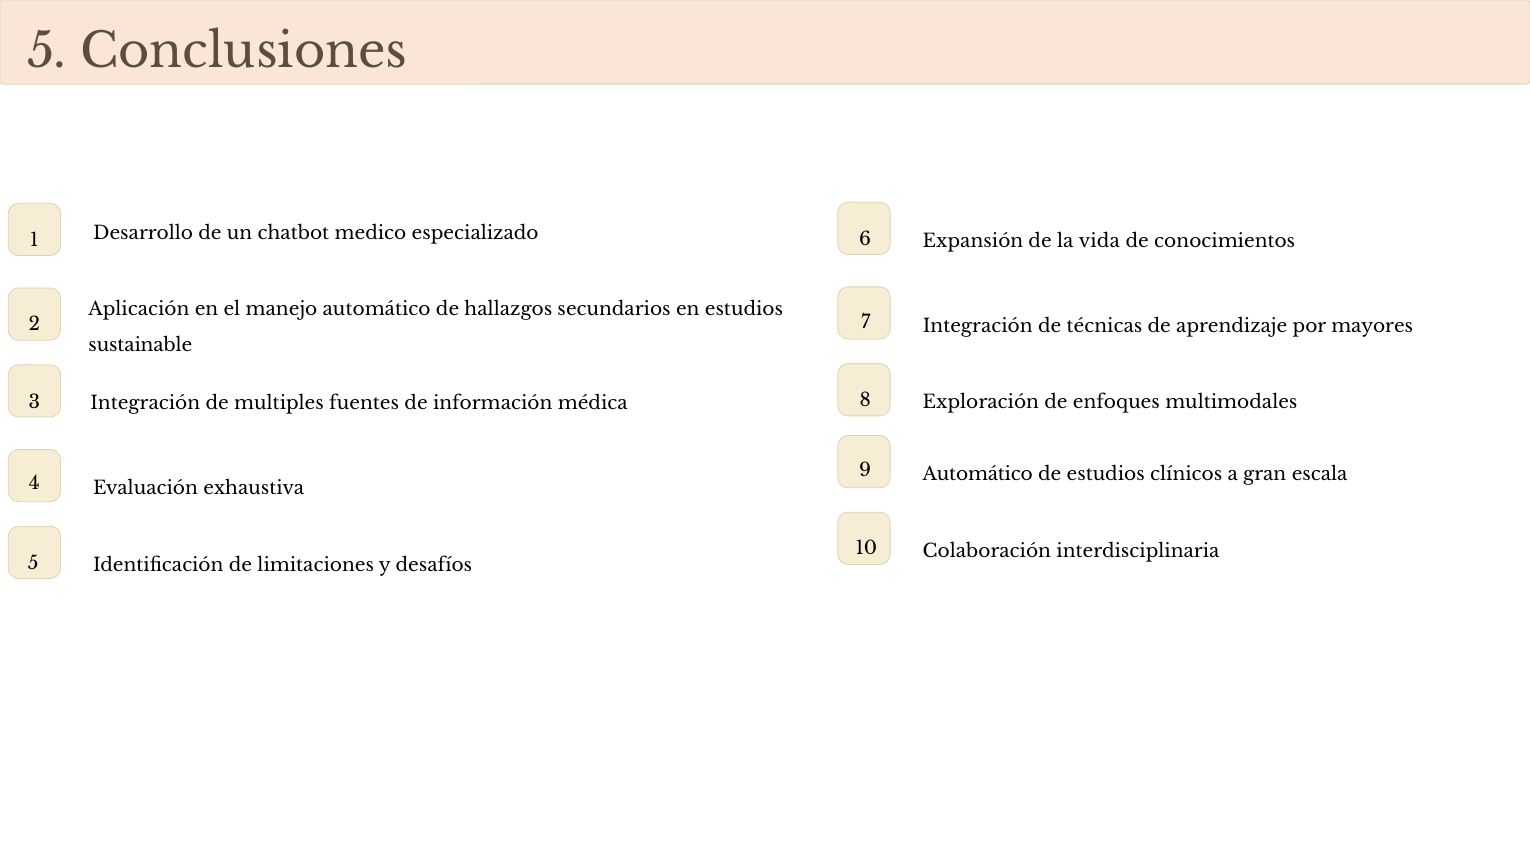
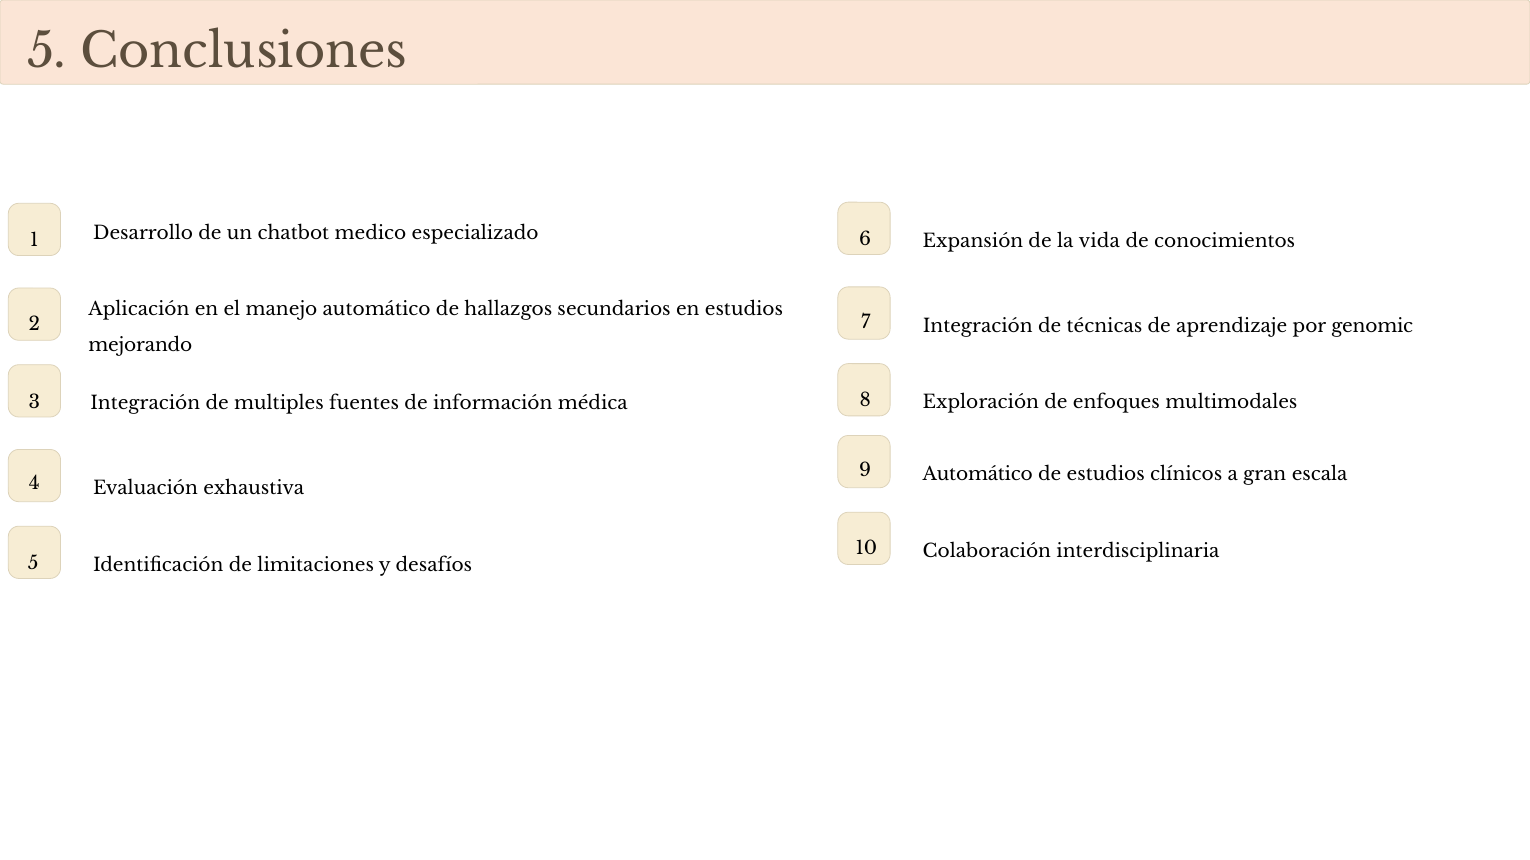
mayores: mayores -> genomic
sustainable: sustainable -> mejorando
